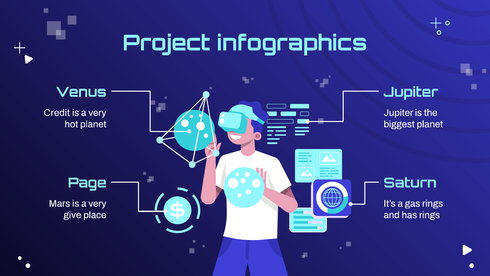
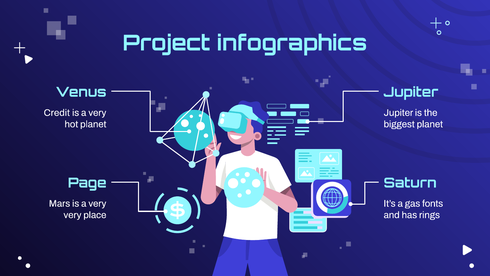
gas rings: rings -> fonts
give at (72, 215): give -> very
